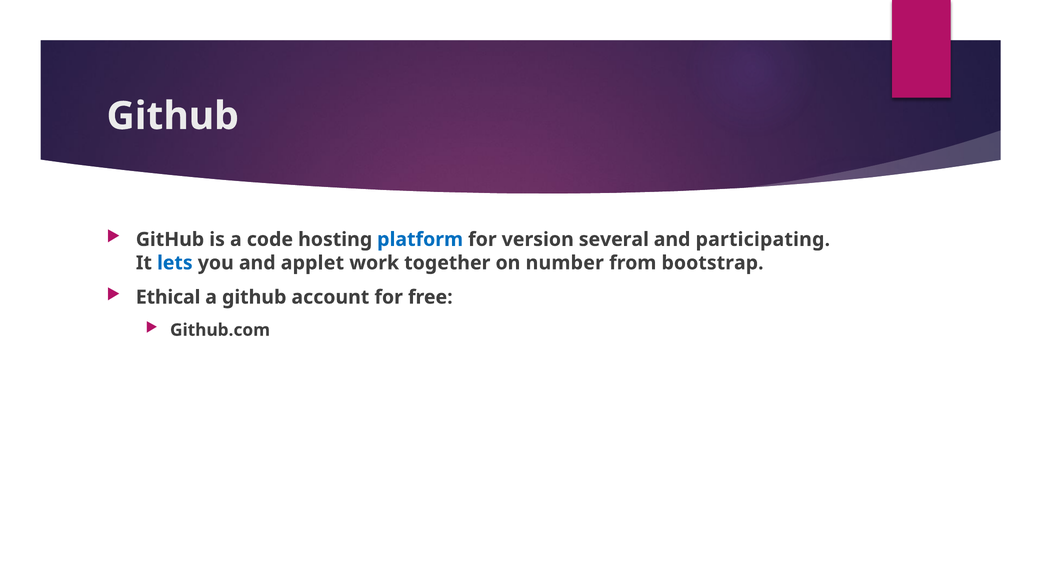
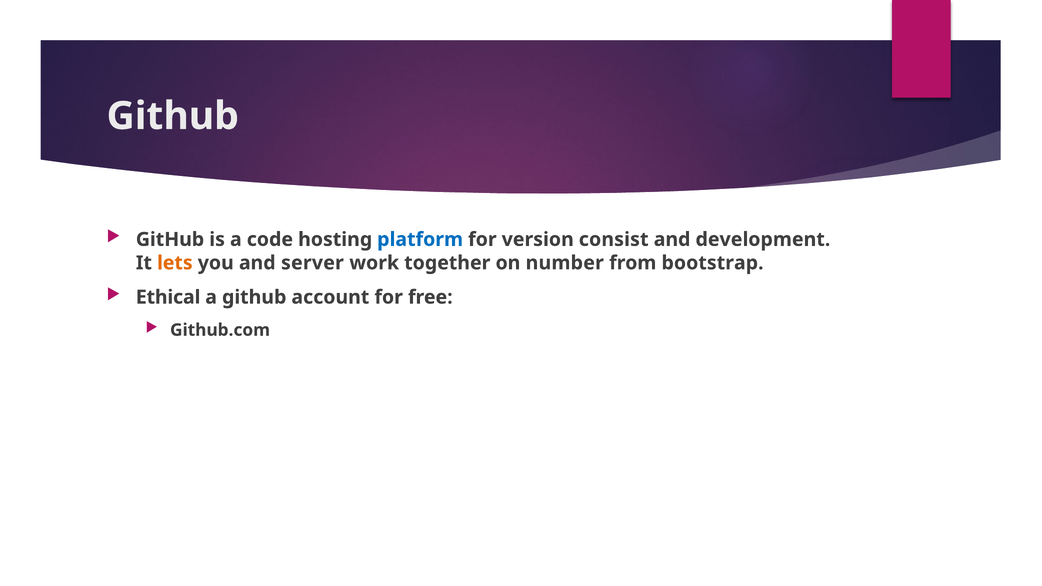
several: several -> consist
participating: participating -> development
lets colour: blue -> orange
applet: applet -> server
